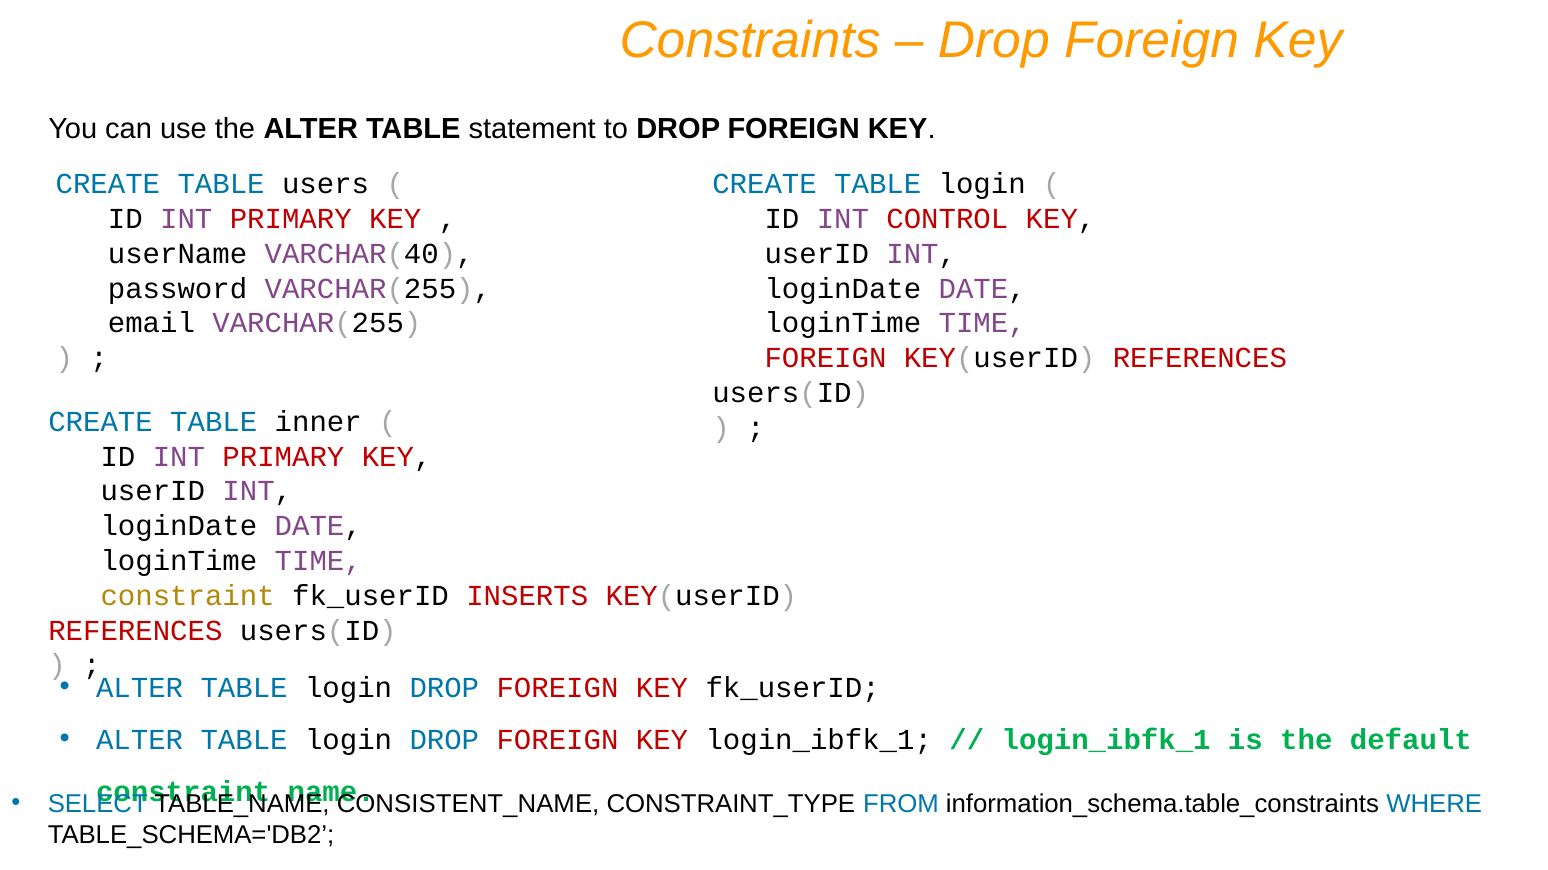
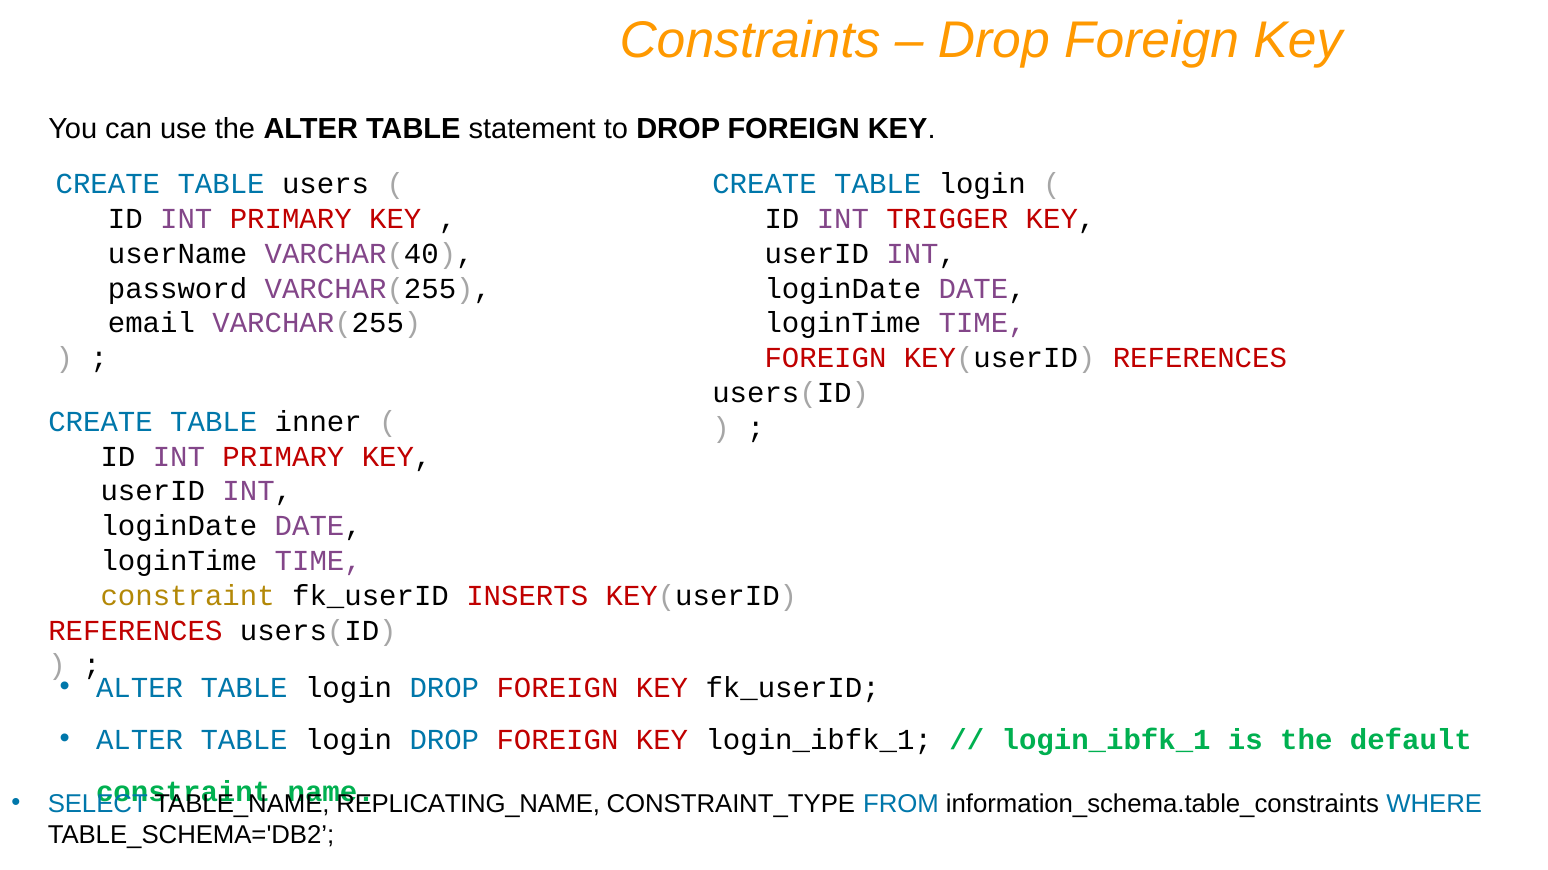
CONTROL: CONTROL -> TRIGGER
CONSISTENT_NAME: CONSISTENT_NAME -> REPLICATING_NAME
